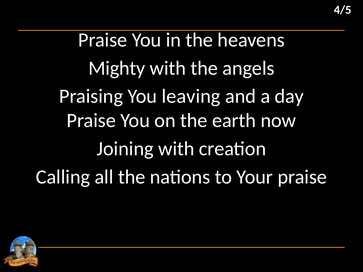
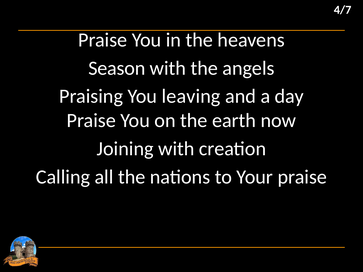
4/5: 4/5 -> 4/7
Mighty: Mighty -> Season
